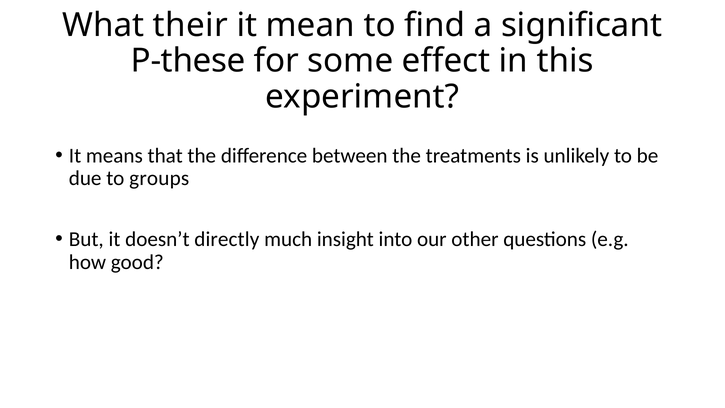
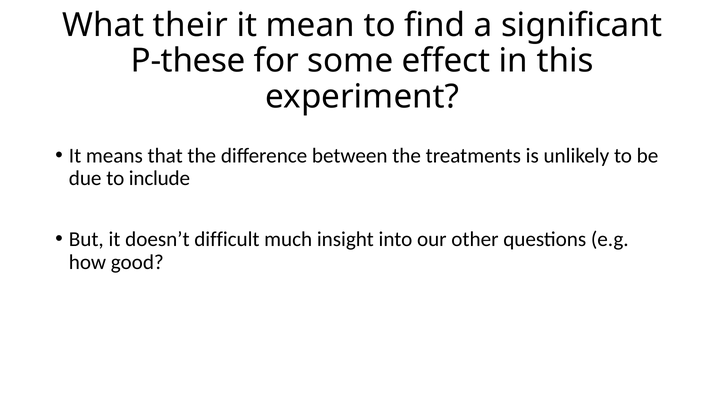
groups: groups -> include
directly: directly -> difficult
